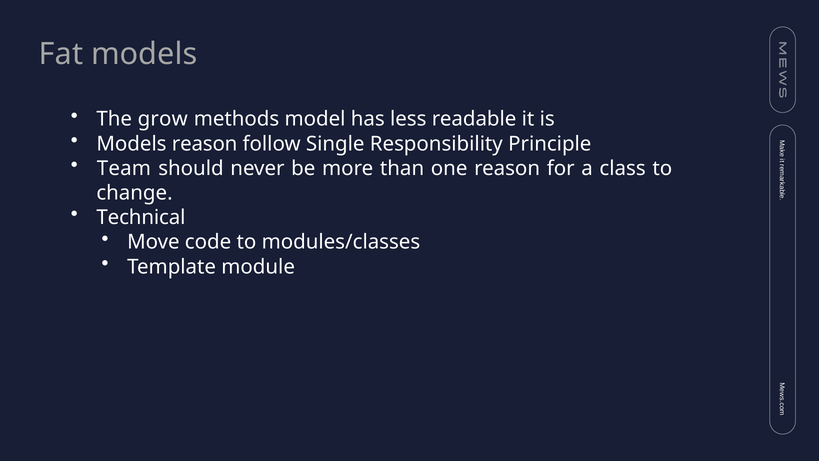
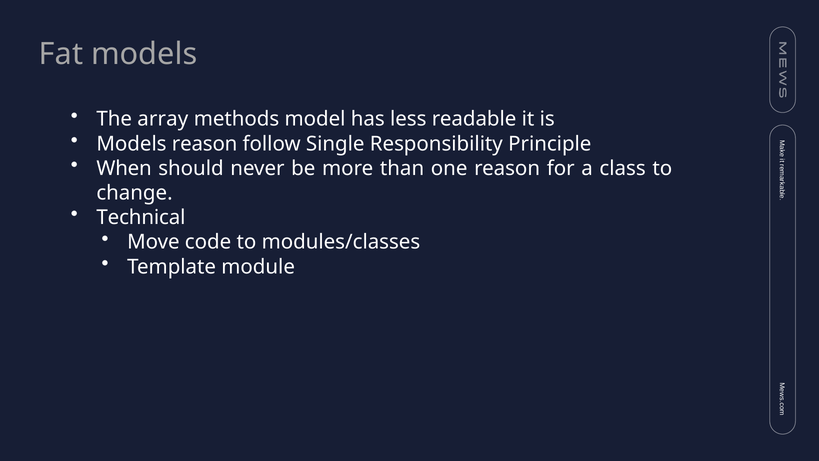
grow: grow -> array
Team: Team -> When
